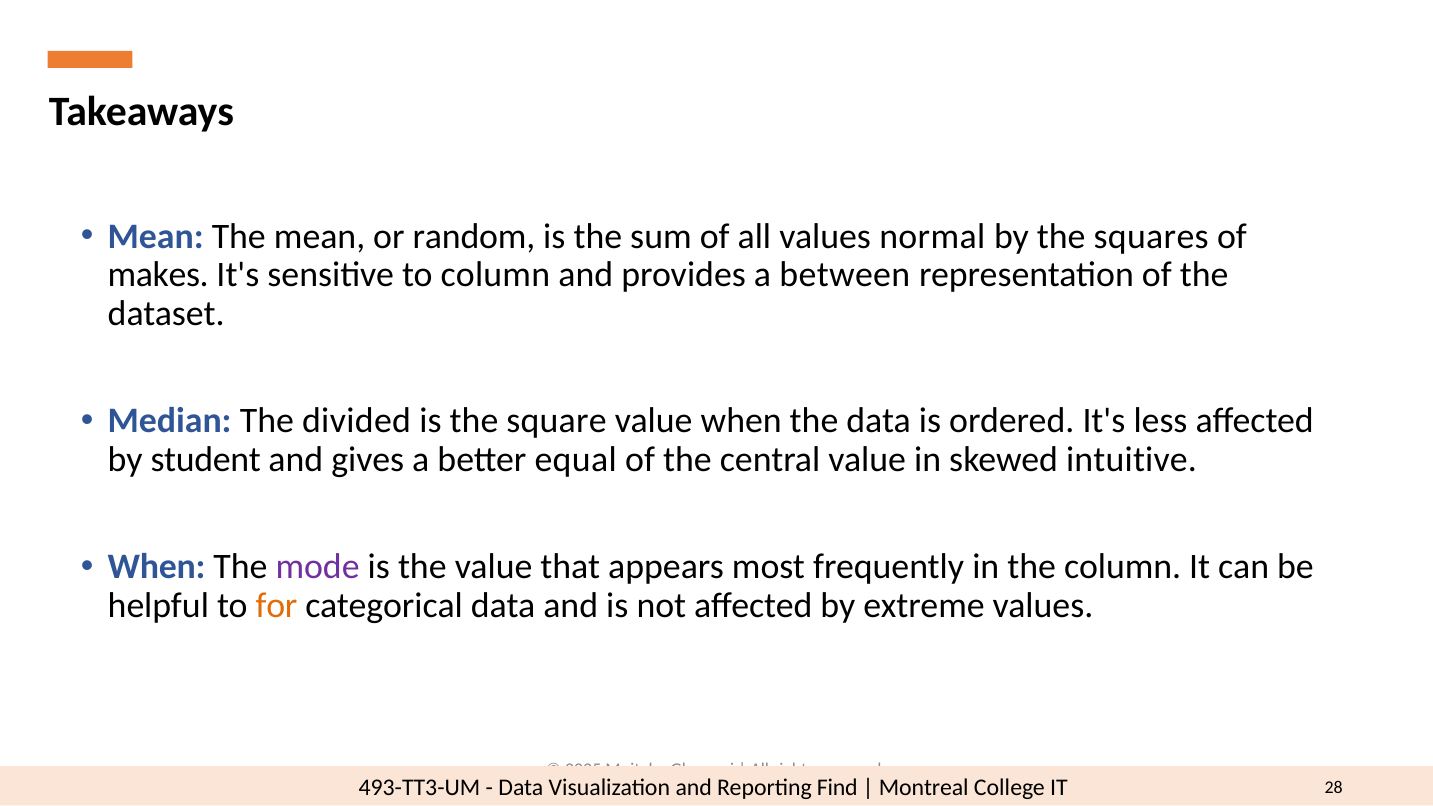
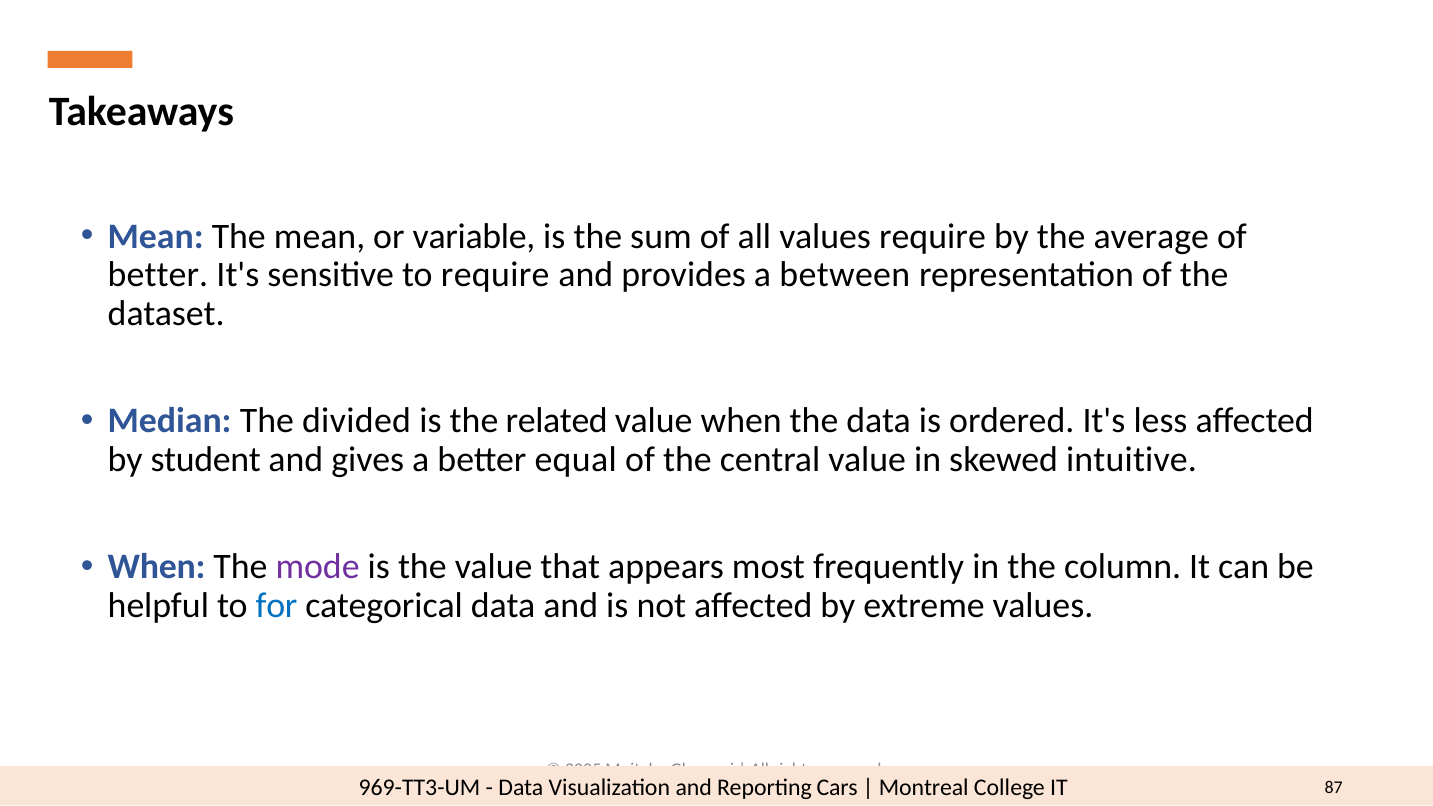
random: random -> variable
values normal: normal -> require
squares: squares -> average
makes at (158, 275): makes -> better
to column: column -> require
square: square -> related
for colour: orange -> blue
493-TT3-UM: 493-TT3-UM -> 969-TT3-UM
Find: Find -> Cars
28: 28 -> 87
